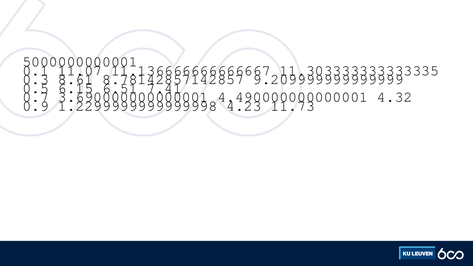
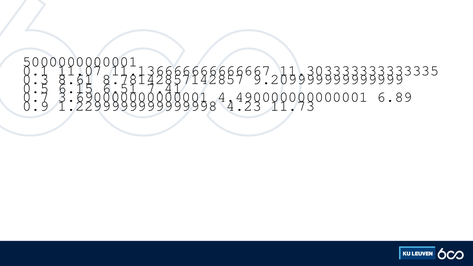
4.32: 4.32 -> 6.89
